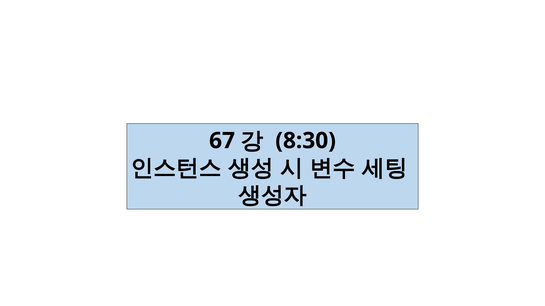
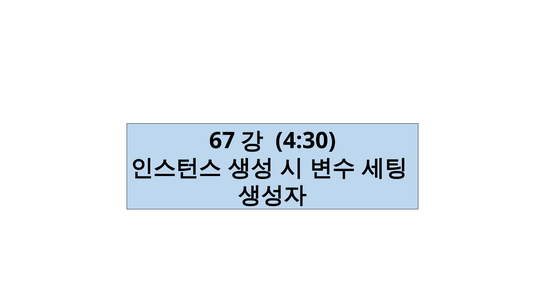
8:30: 8:30 -> 4:30
